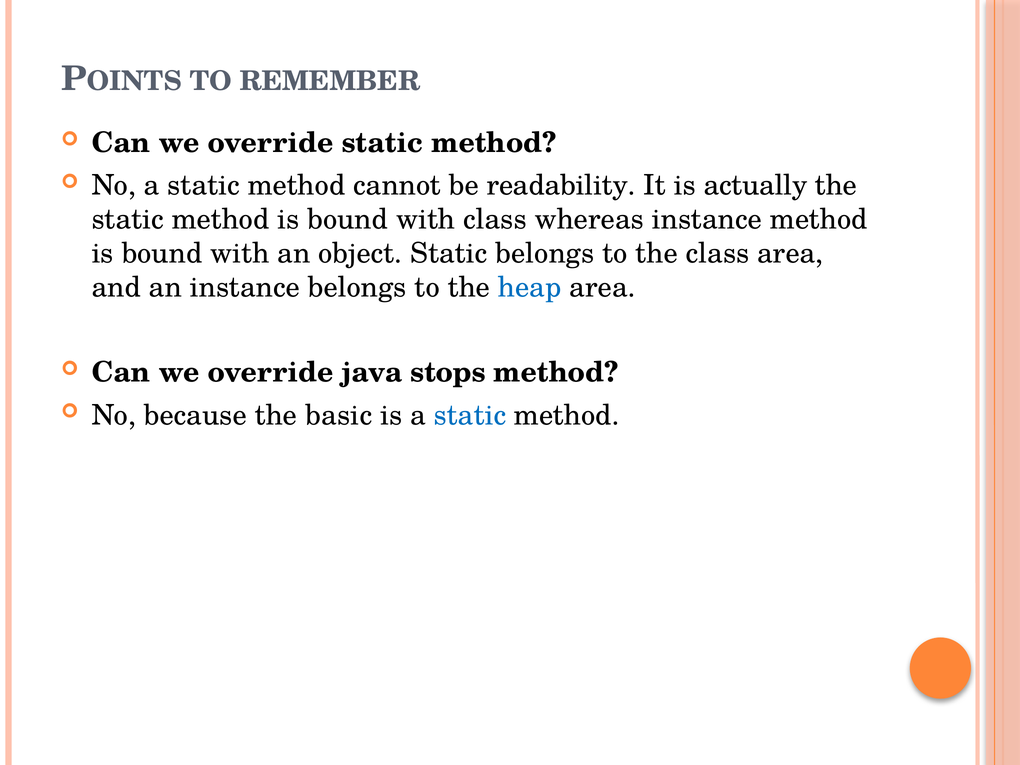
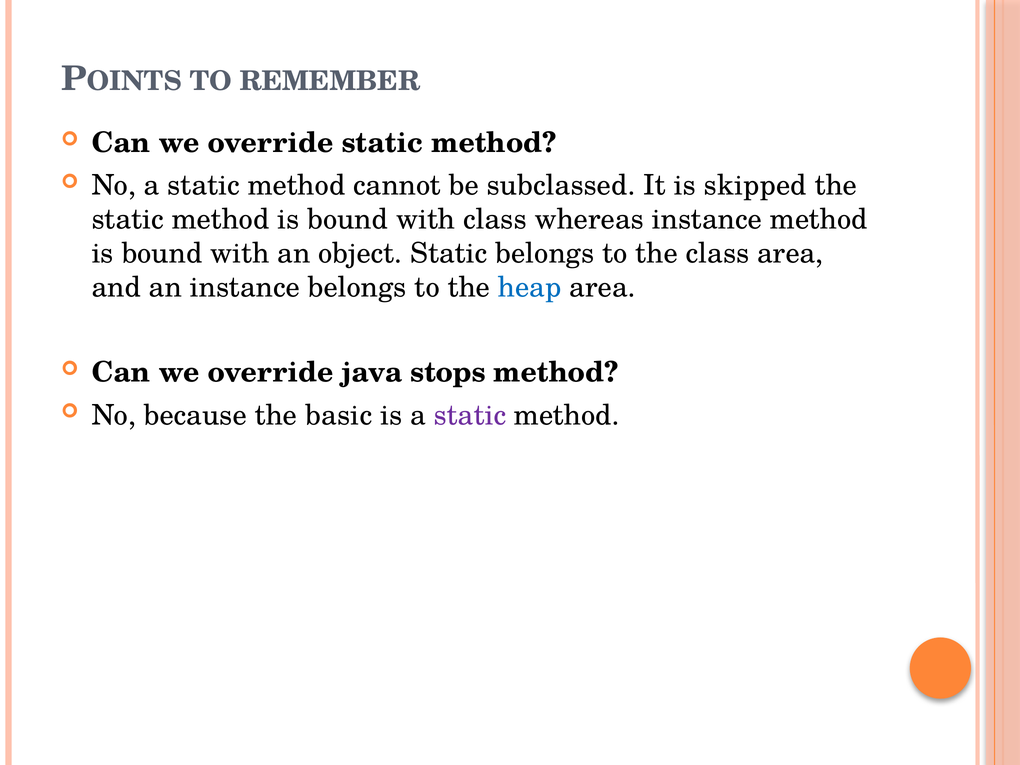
readability: readability -> subclassed
actually: actually -> skipped
static at (470, 415) colour: blue -> purple
